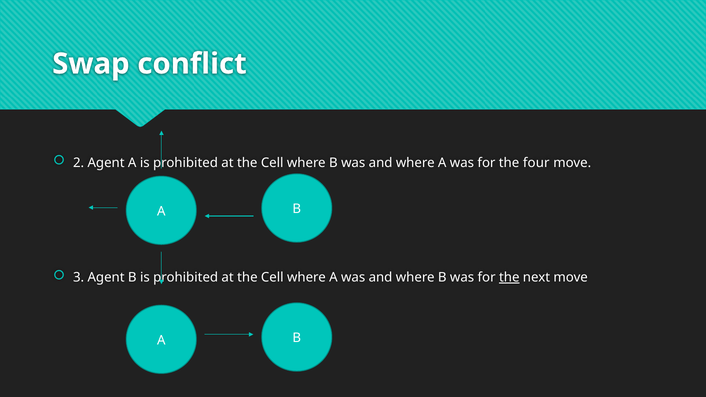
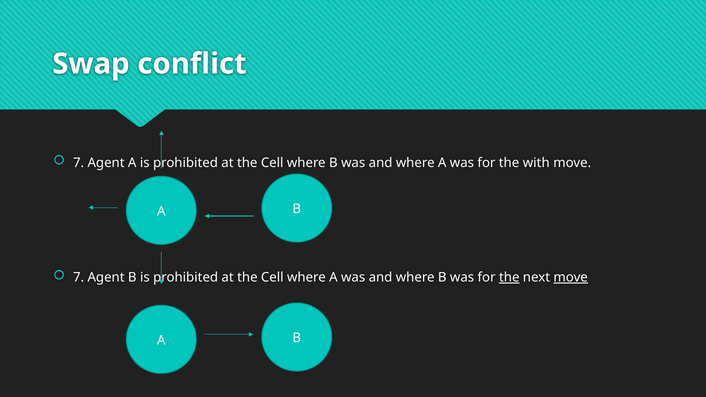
2 at (79, 163): 2 -> 7
four: four -> with
3 at (79, 278): 3 -> 7
move at (571, 278) underline: none -> present
